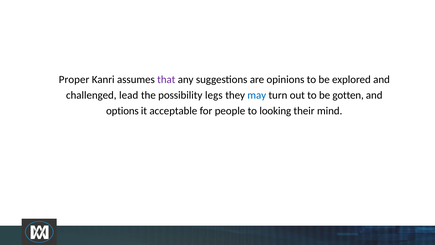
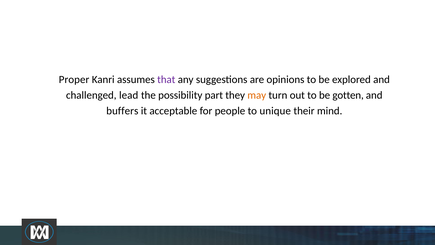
legs: legs -> part
may colour: blue -> orange
options: options -> buffers
looking: looking -> unique
